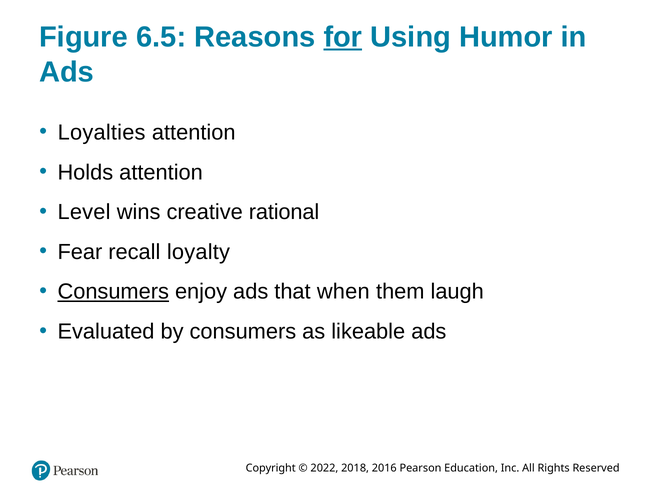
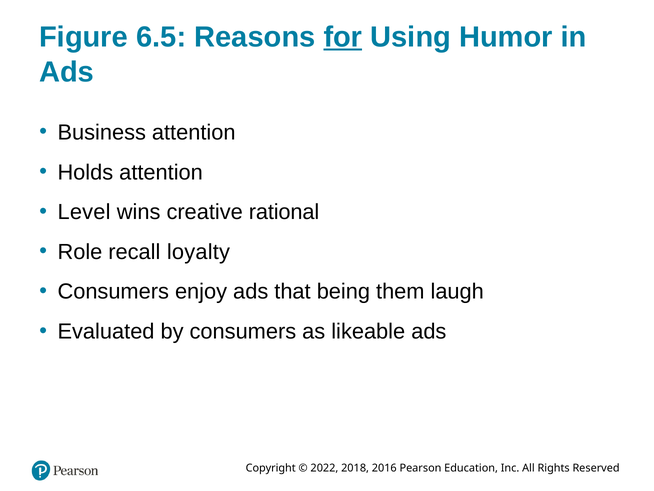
Loyalties: Loyalties -> Business
Fear: Fear -> Role
Consumers at (113, 291) underline: present -> none
when: when -> being
